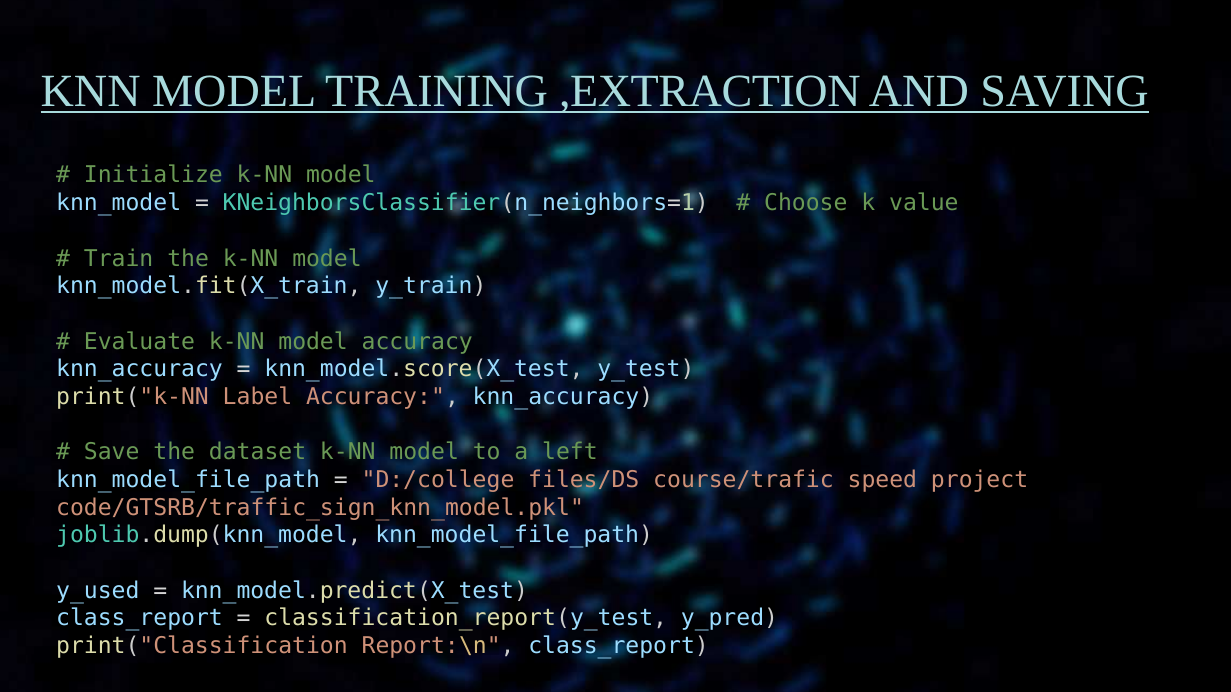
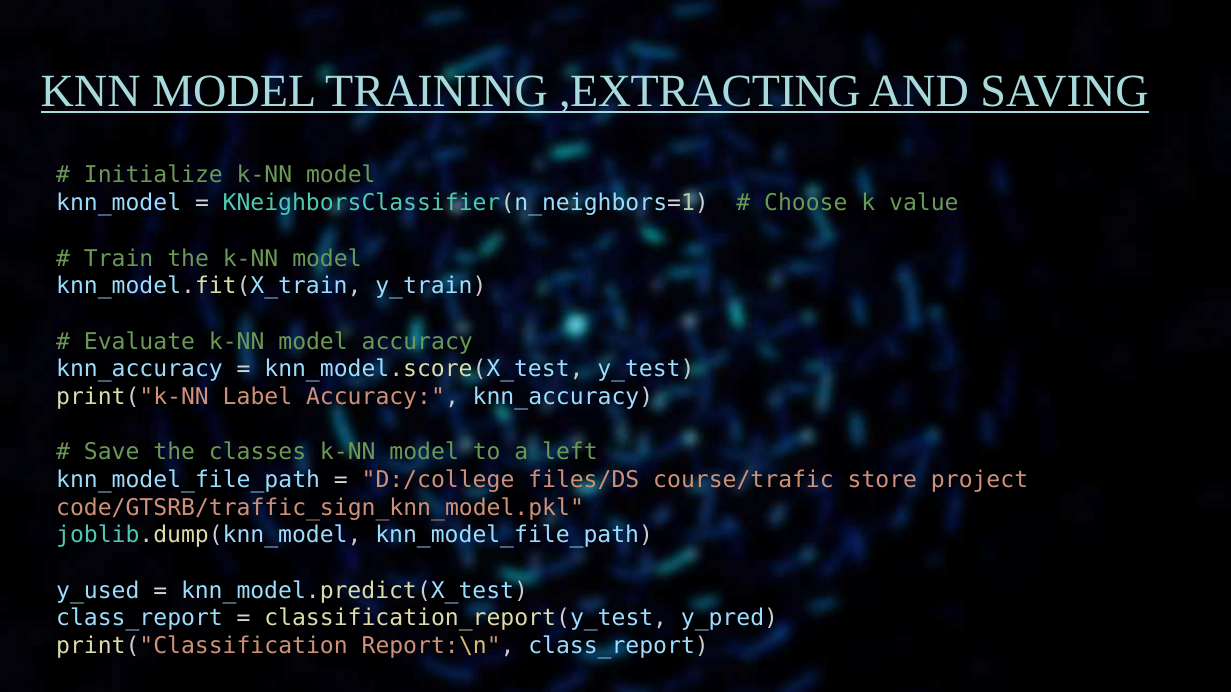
,EXTRACTION: ,EXTRACTION -> ,EXTRACTING
dataset: dataset -> classes
speed: speed -> store
